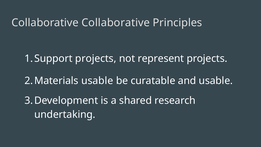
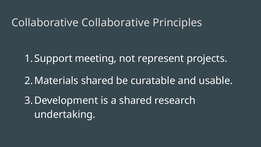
projects at (96, 59): projects -> meeting
usable at (97, 81): usable -> shared
